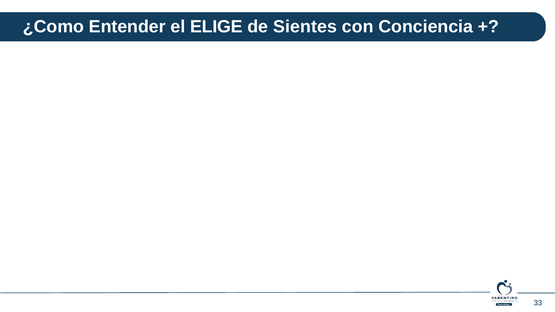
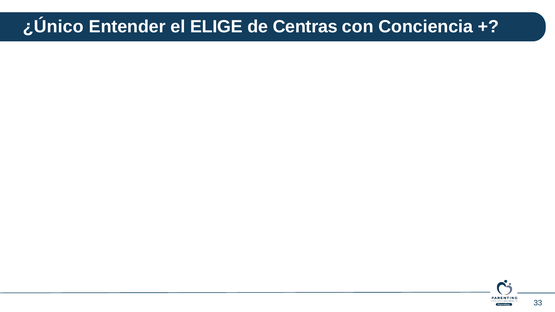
¿Como: ¿Como -> ¿Único
Sientes: Sientes -> Centras
